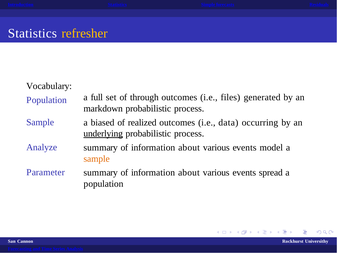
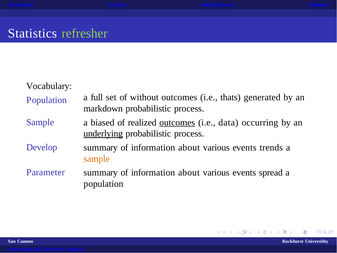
refresher colour: yellow -> light green
through: through -> without
files: files -> thats
outcomes at (177, 122) underline: none -> present
Analyze: Analyze -> Develop
model: model -> trends
